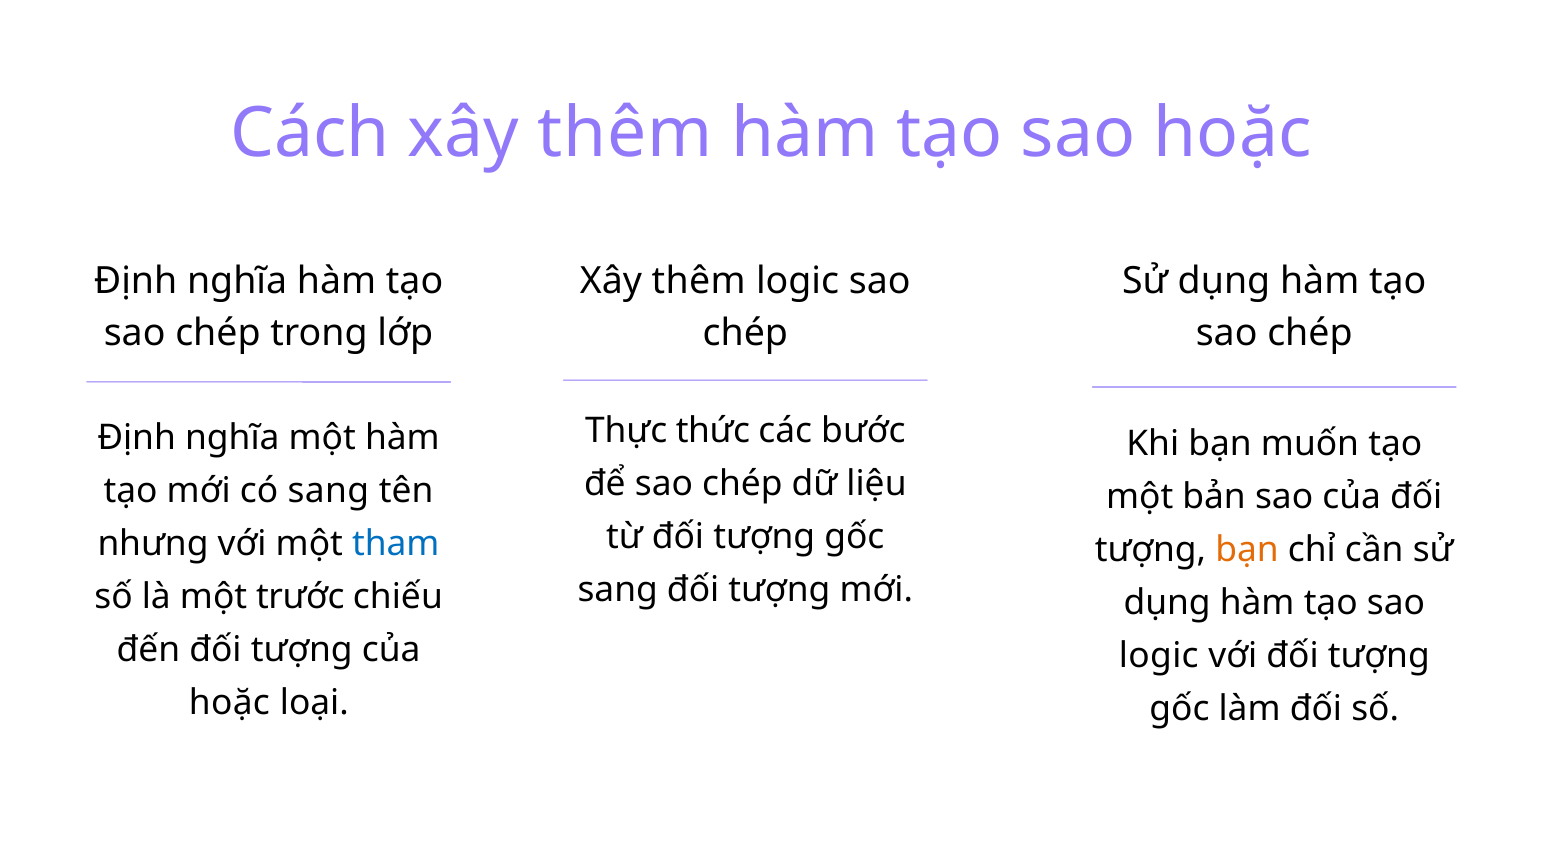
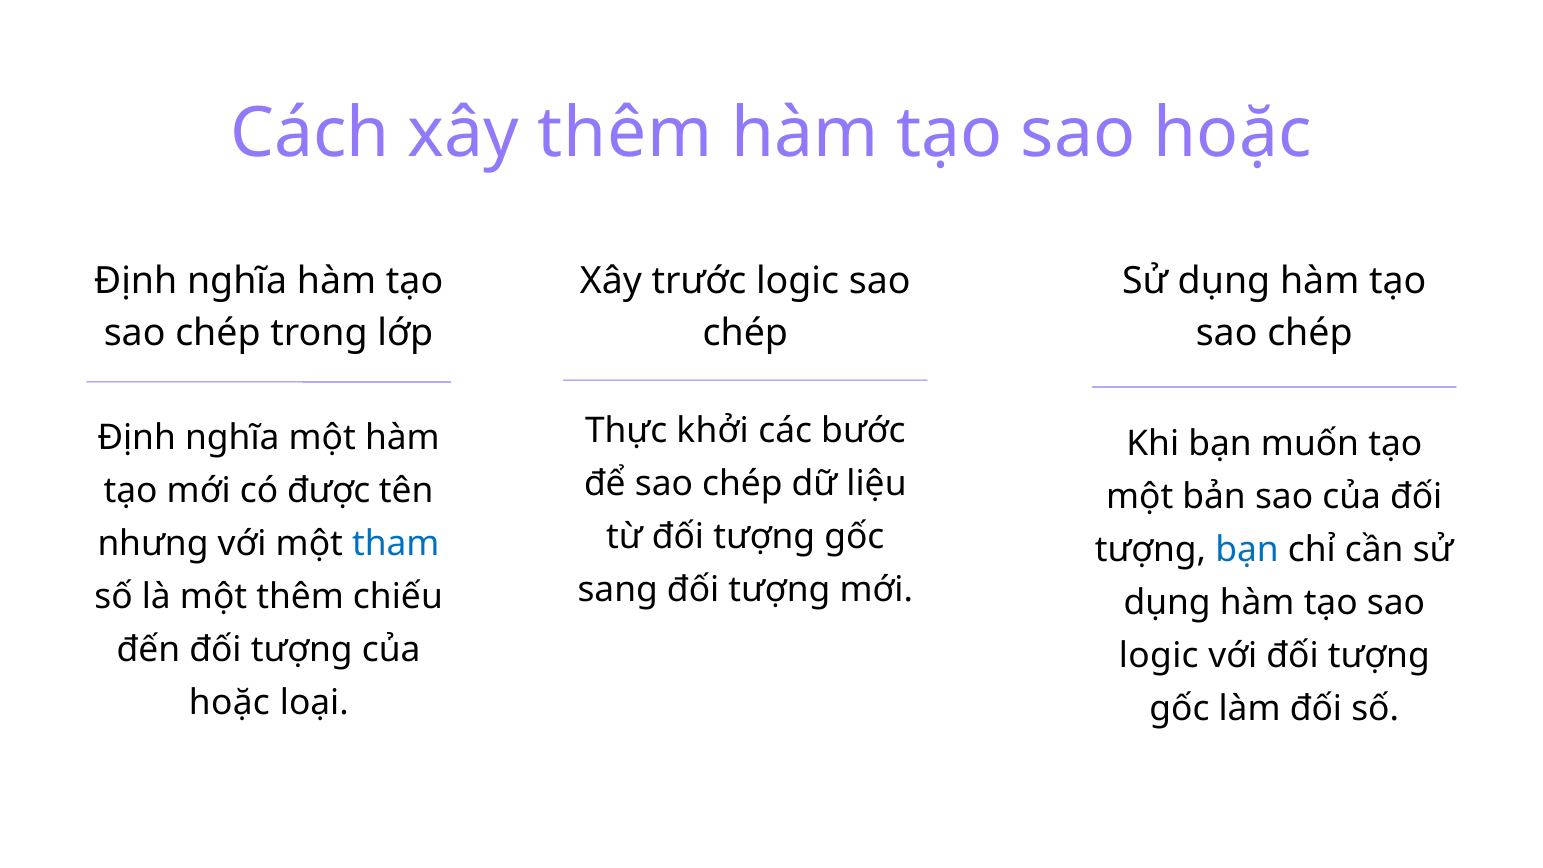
thêm at (699, 281): thêm -> trước
thức: thức -> khởi
có sang: sang -> được
bạn at (1247, 550) colour: orange -> blue
một trước: trước -> thêm
